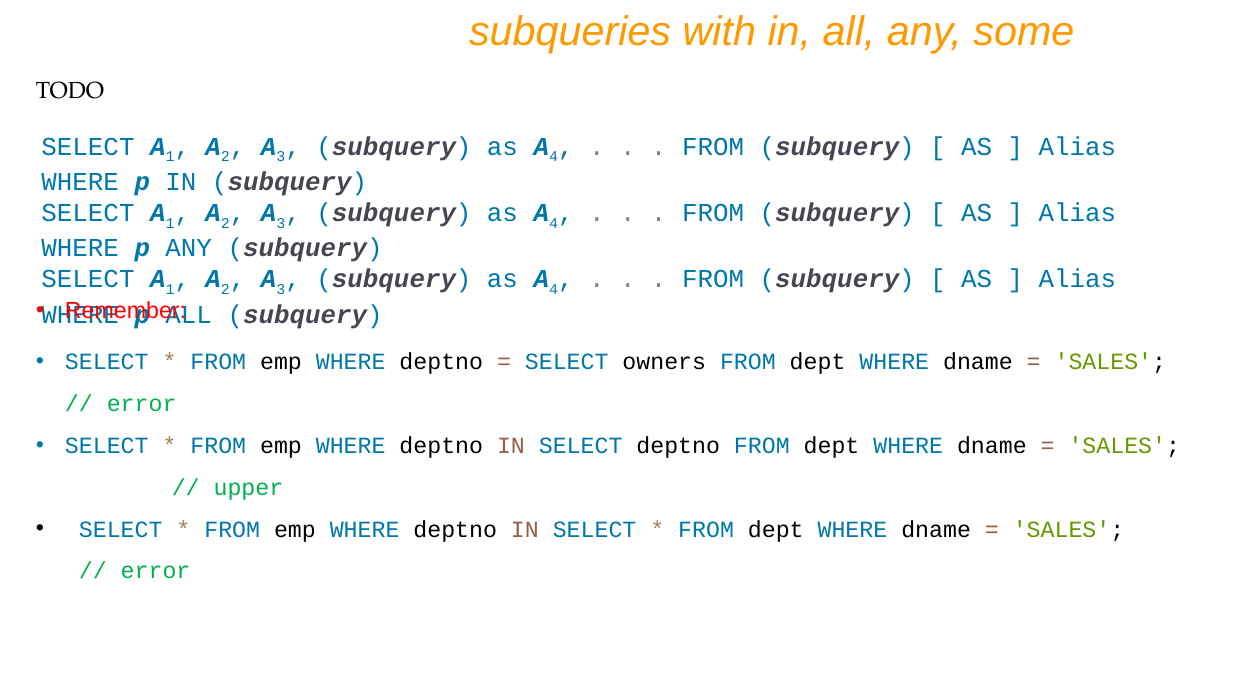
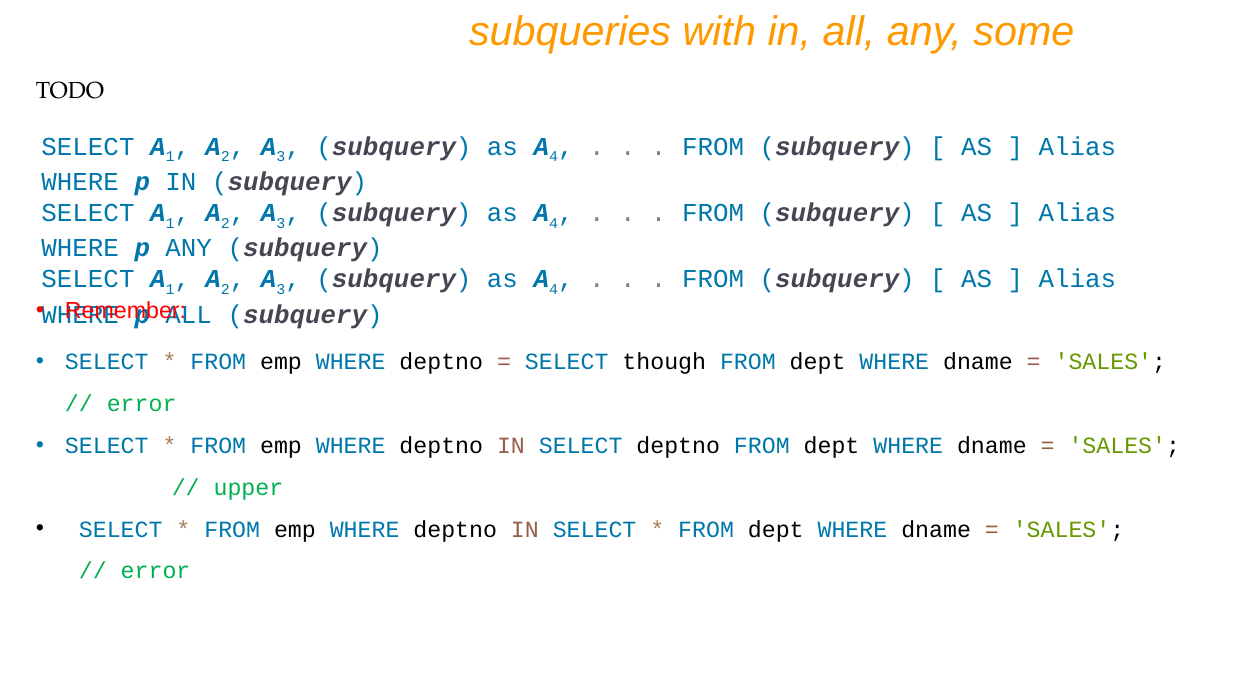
owners: owners -> though
